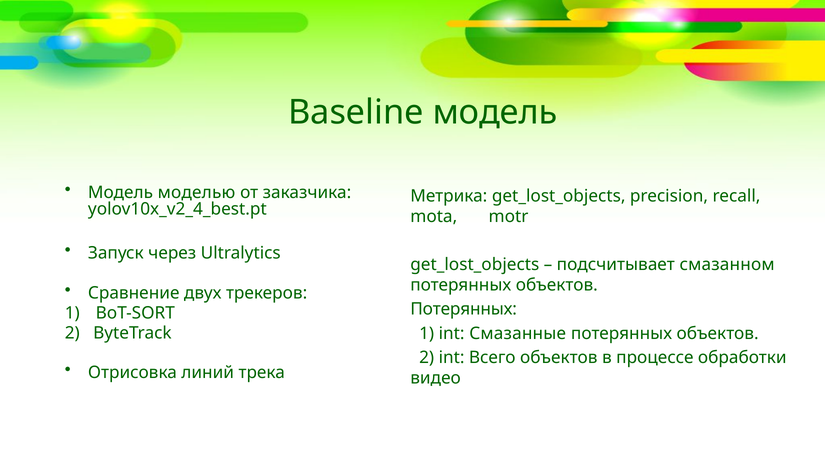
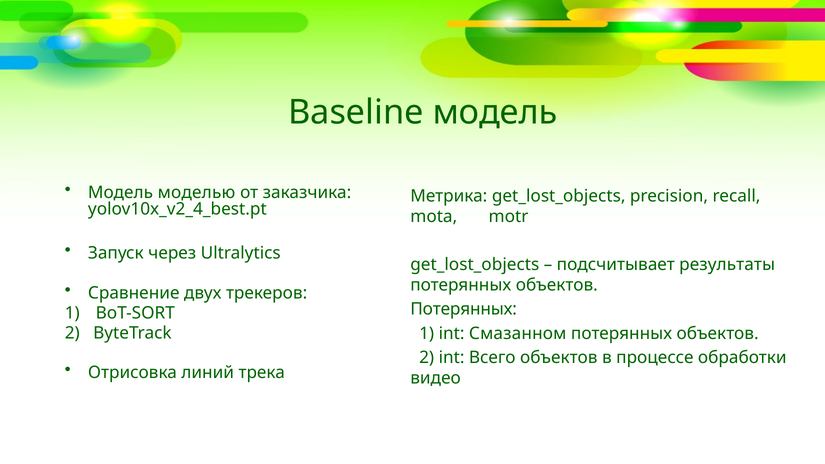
смазанном: смазанном -> результаты
Смазанные: Смазанные -> Смазанном
